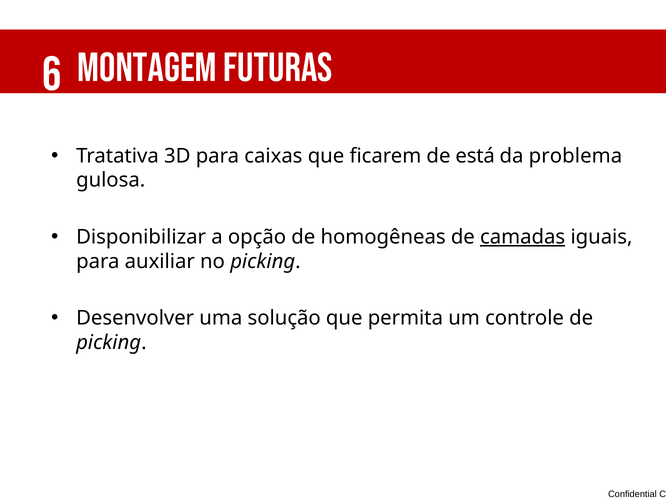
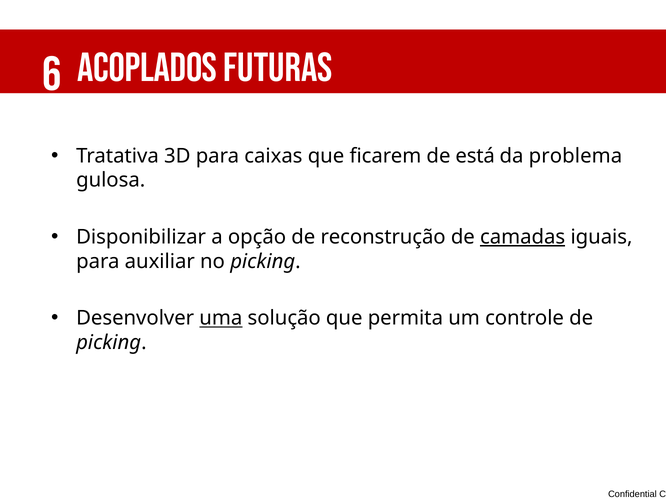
Montagem: Montagem -> Acoplados
homogêneas: homogêneas -> reconstrução
uma underline: none -> present
